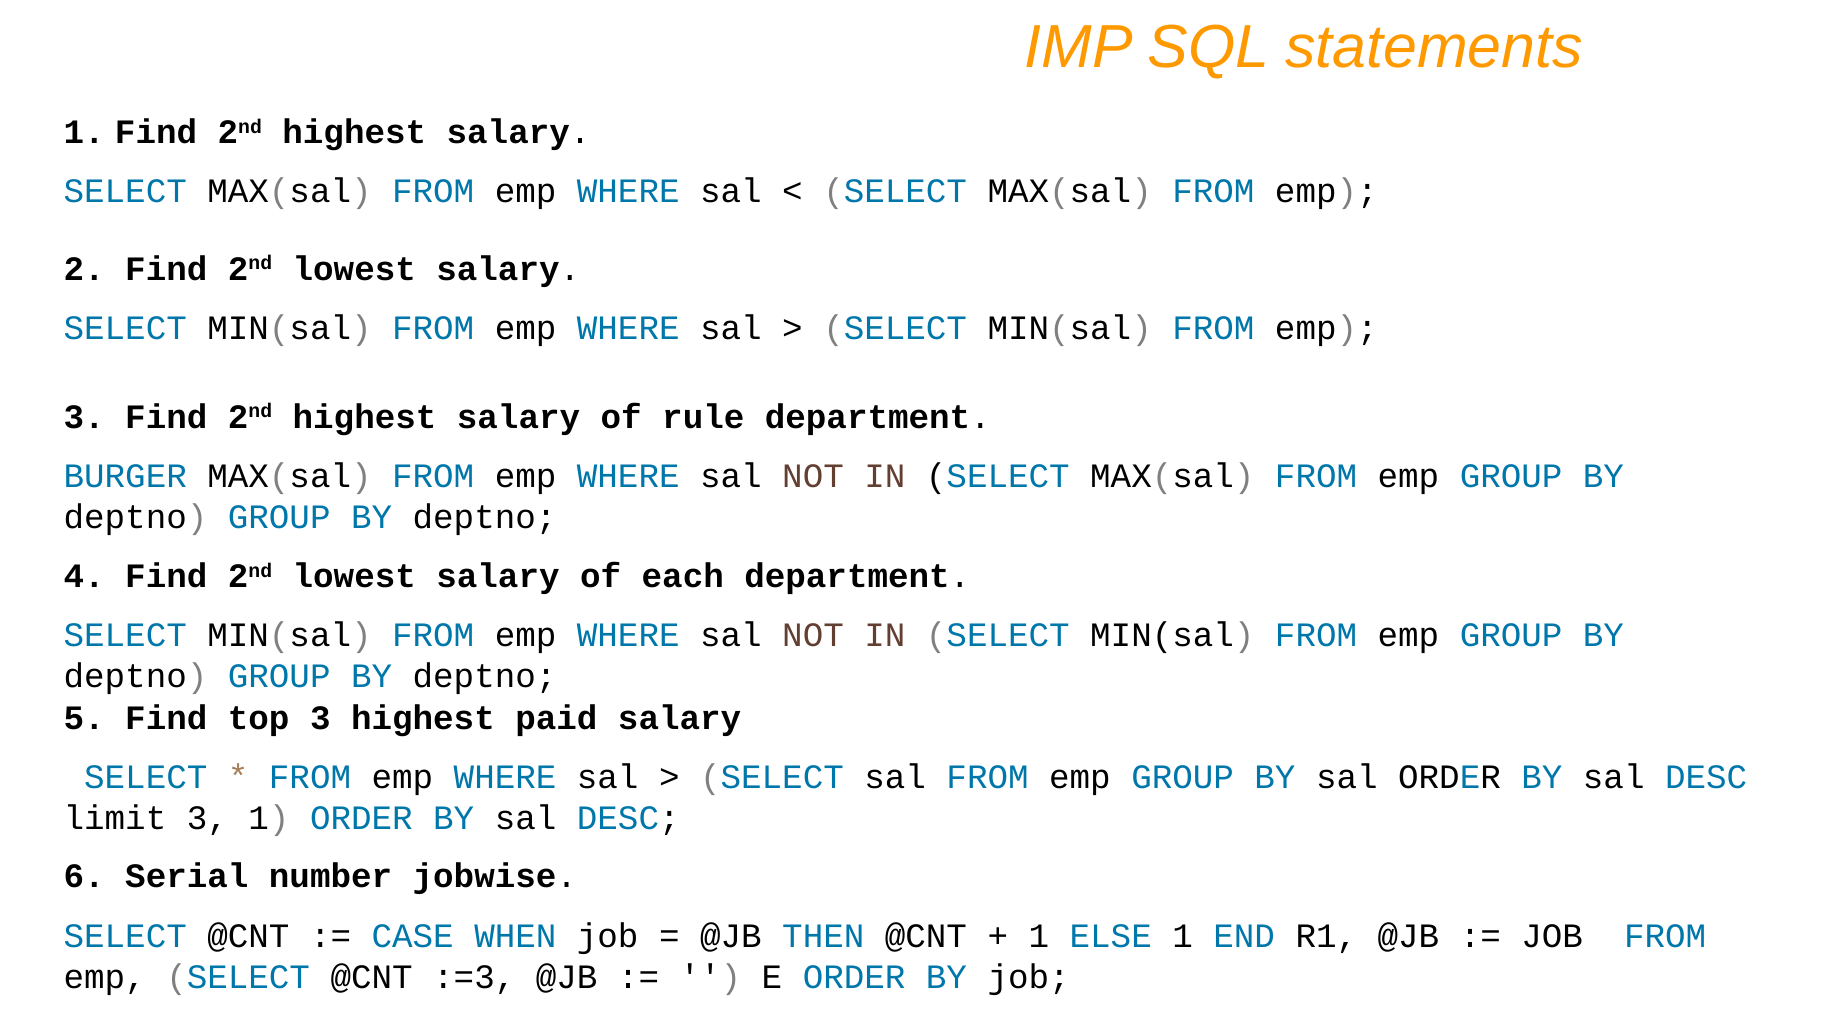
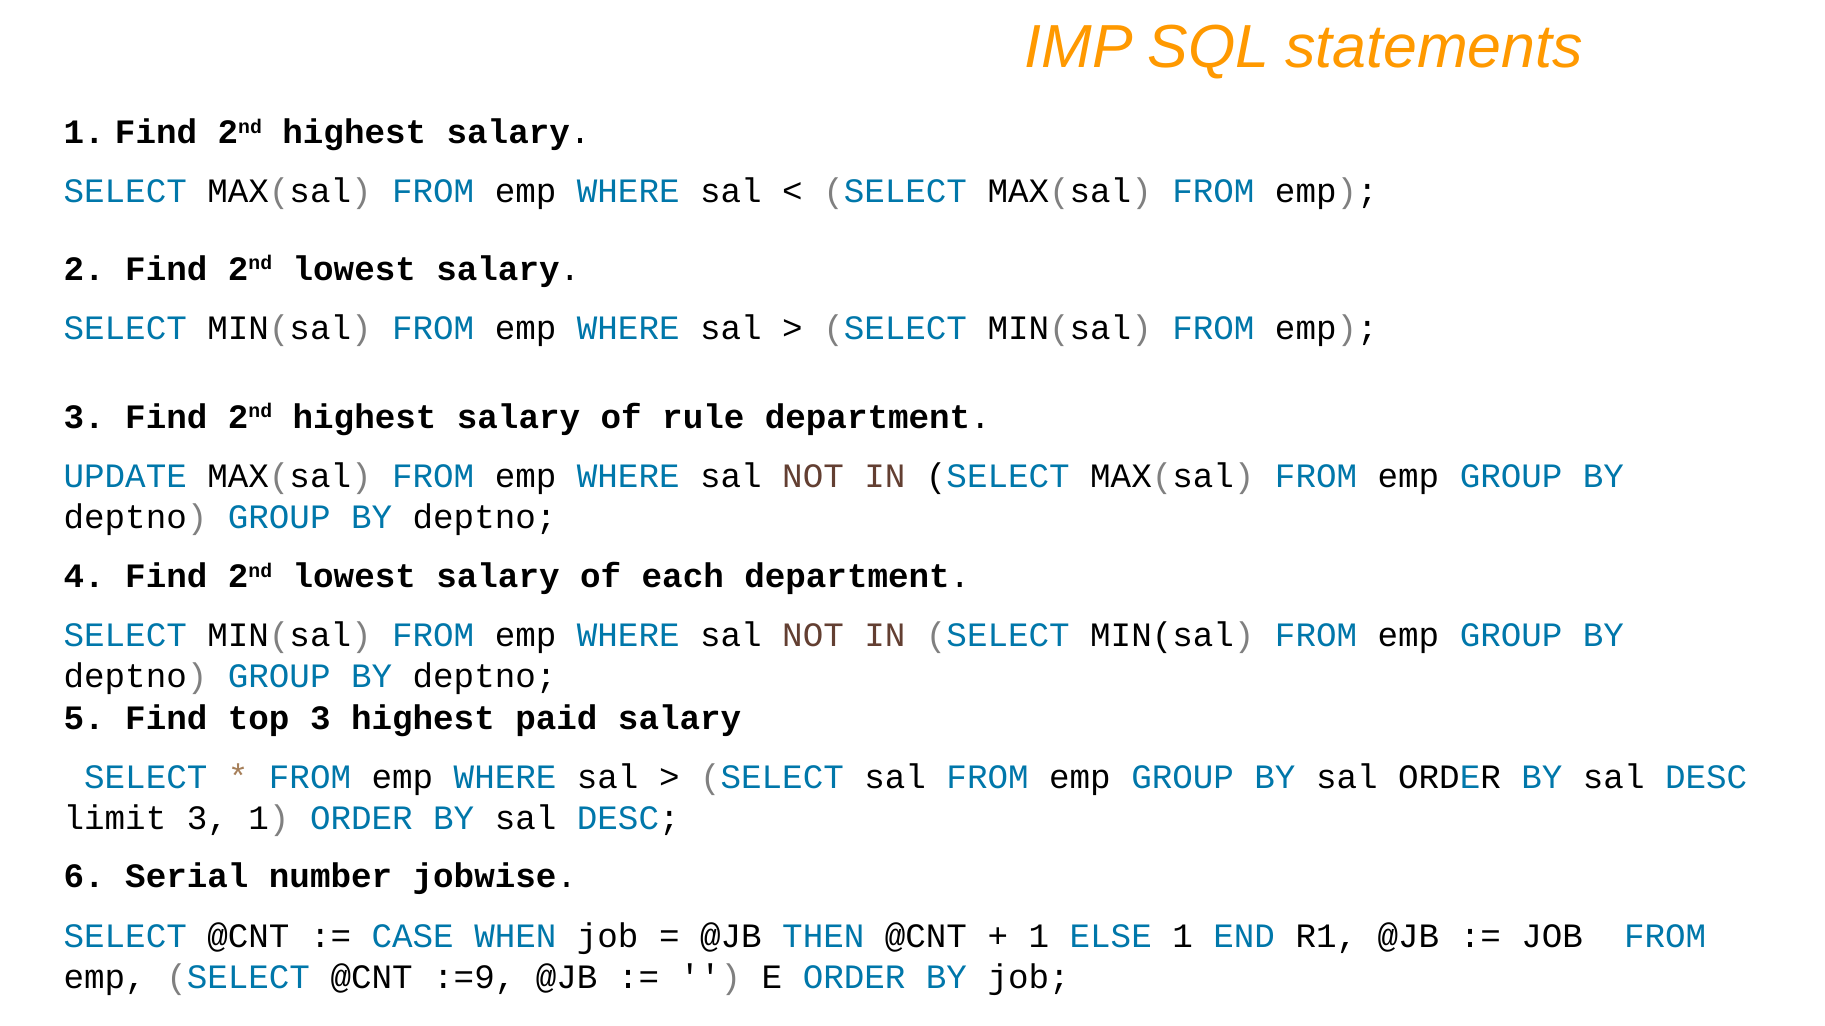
BURGER: BURGER -> UPDATE
:=3: :=3 -> :=9
